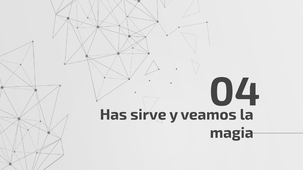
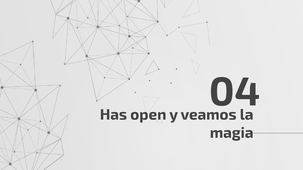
sirve: sirve -> open
